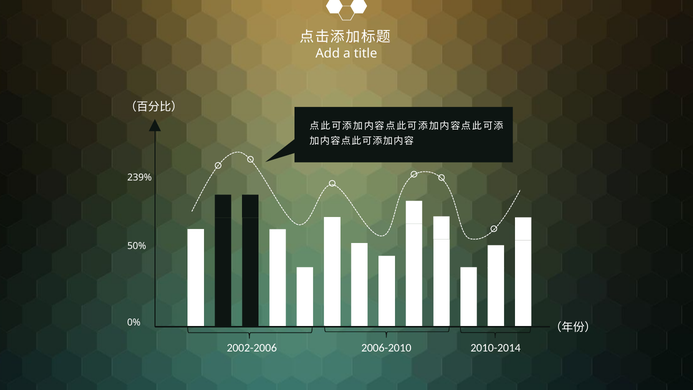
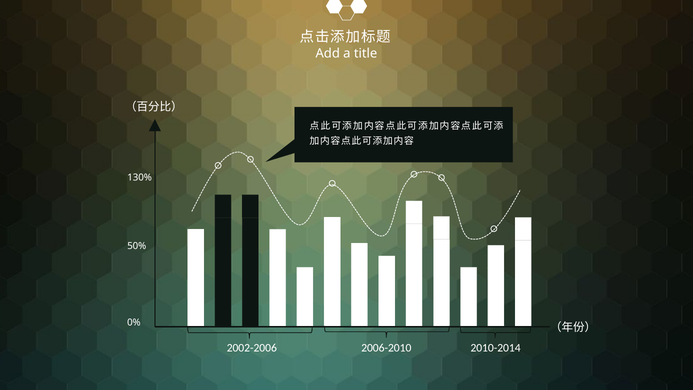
239%: 239% -> 130%
